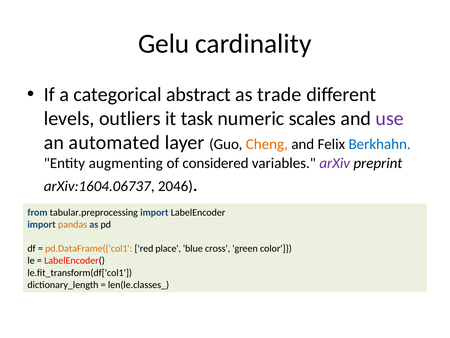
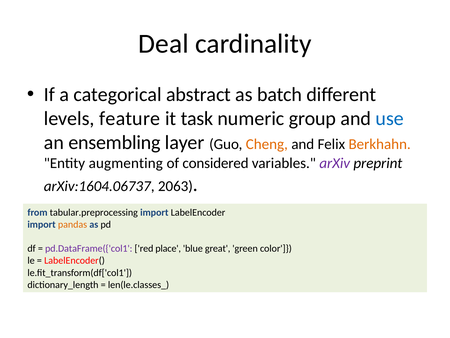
Gelu: Gelu -> Deal
trade: trade -> batch
outliers: outliers -> feature
scales: scales -> group
use colour: purple -> blue
automated: automated -> ensembling
Berkhahn colour: blue -> orange
2046: 2046 -> 2063
pd.DataFrame({'col1 colour: orange -> purple
cross: cross -> great
